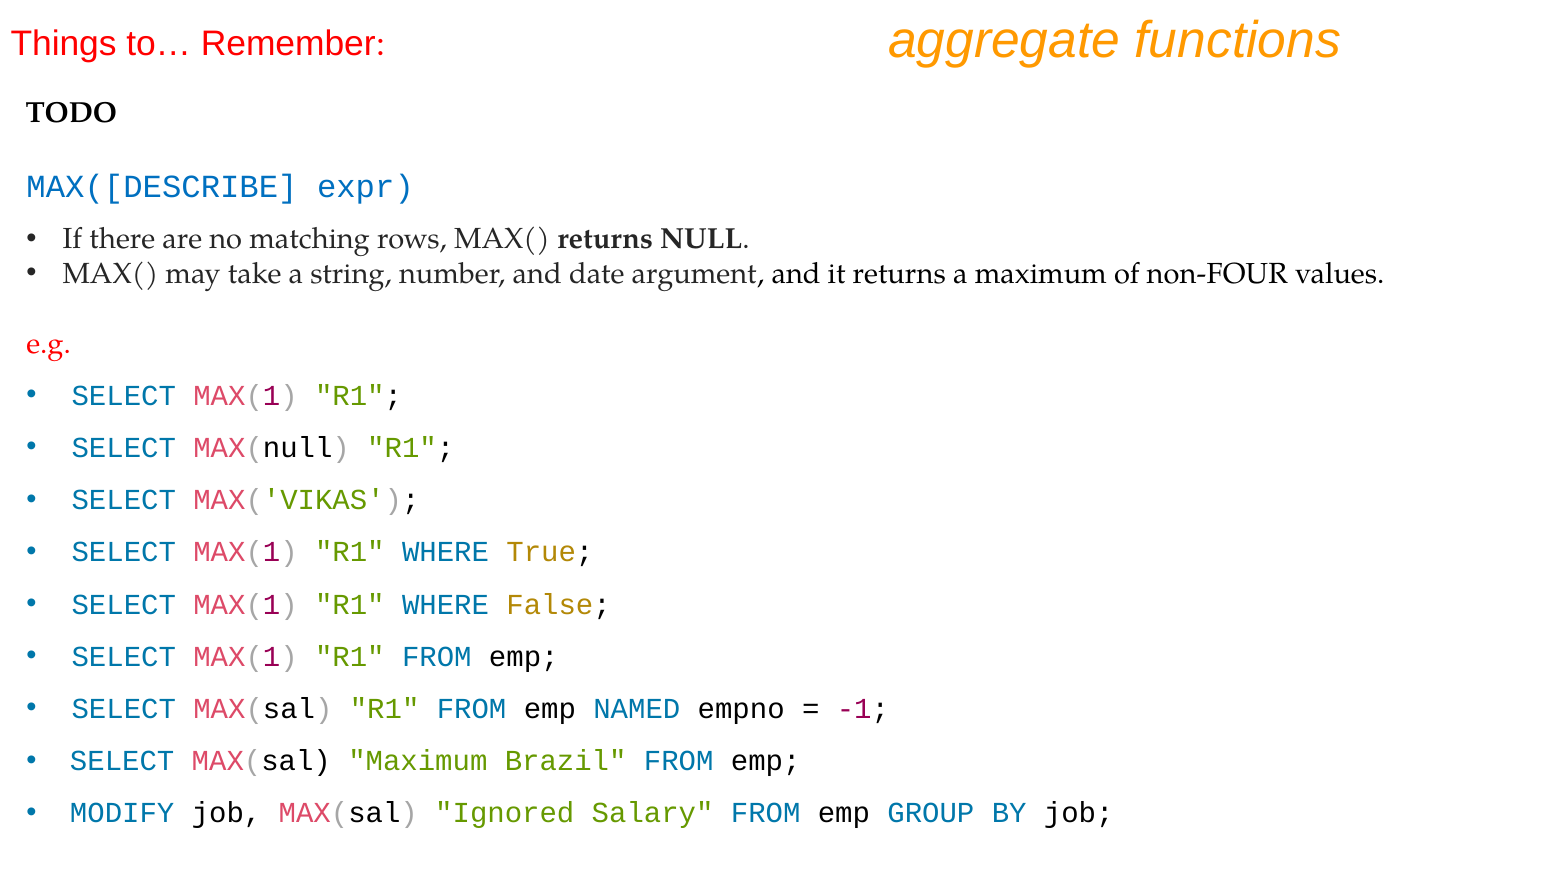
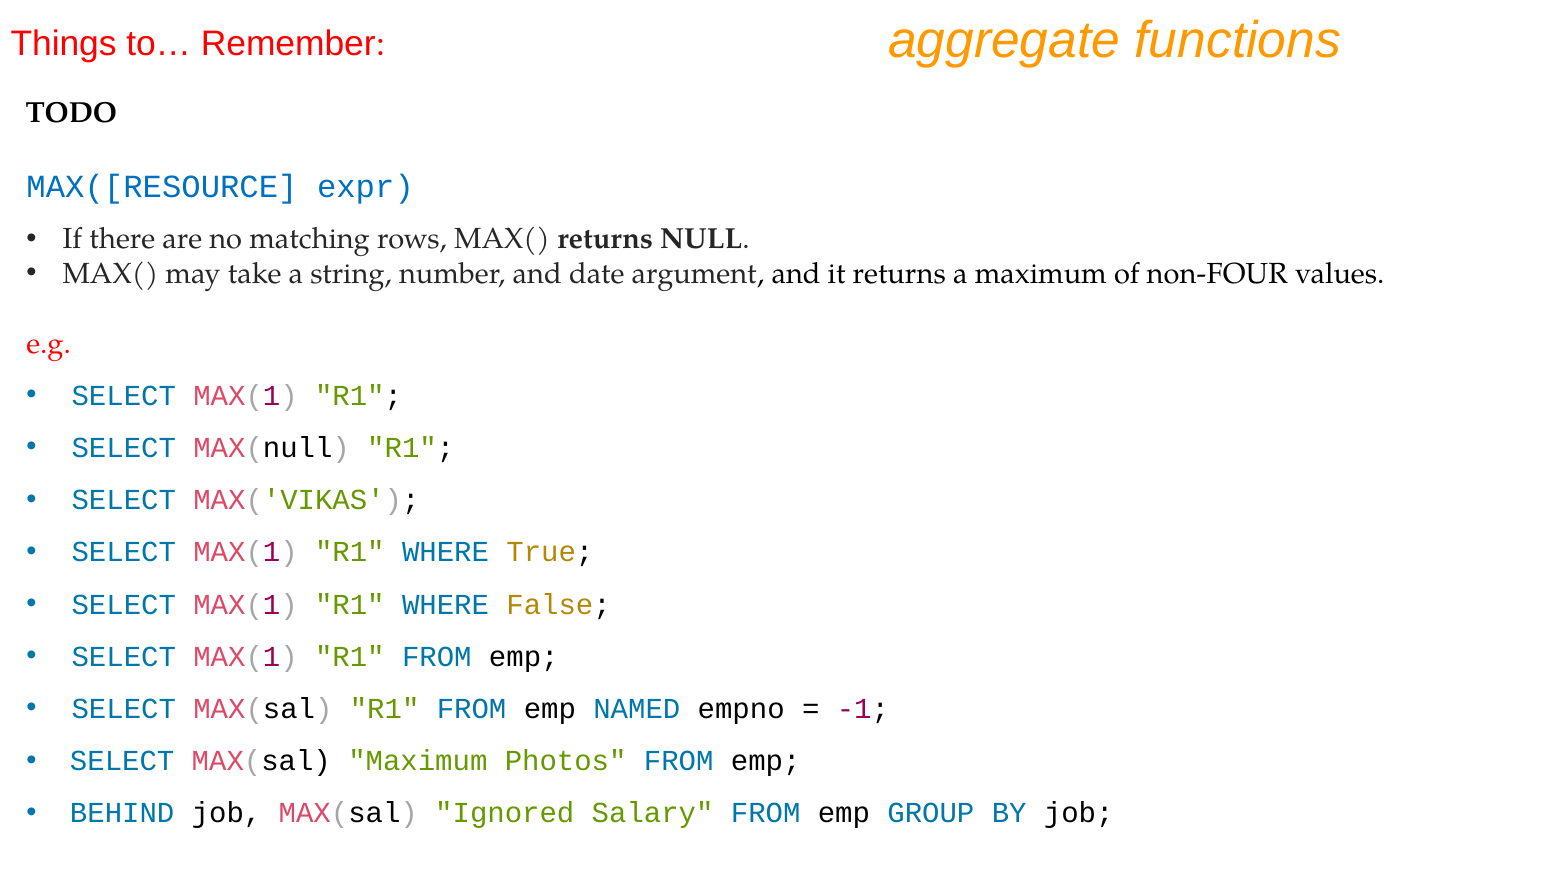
MAX([DESCRIBE: MAX([DESCRIBE -> MAX([RESOURCE
Brazil: Brazil -> Photos
MODIFY: MODIFY -> BEHIND
